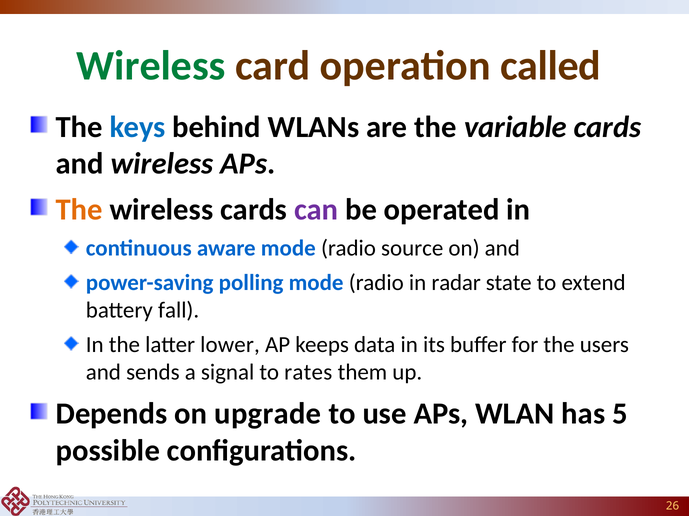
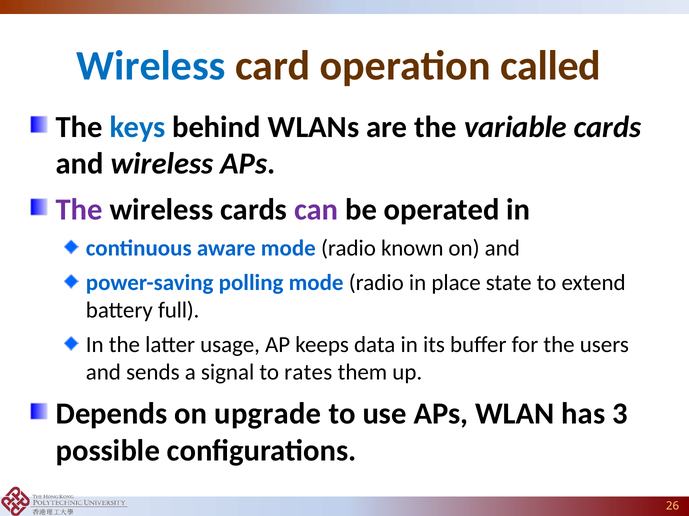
Wireless at (151, 66) colour: green -> blue
The at (79, 210) colour: orange -> purple
source: source -> known
radar: radar -> place
fall: fall -> full
lower: lower -> usage
5: 5 -> 3
